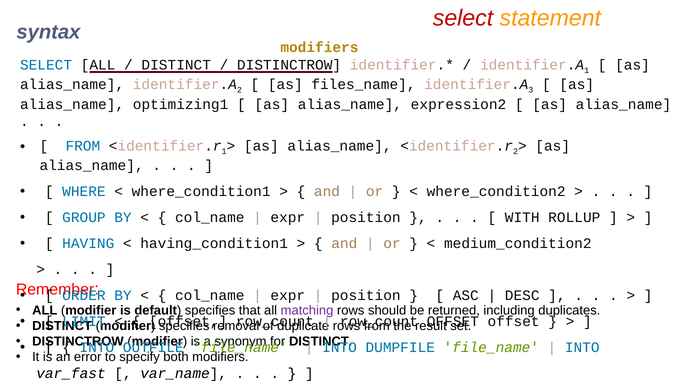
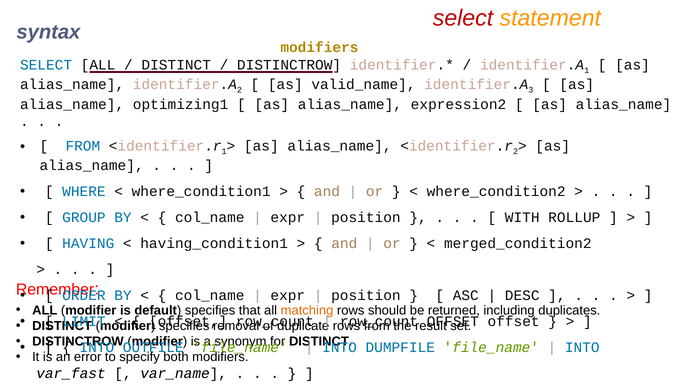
files_name: files_name -> valid_name
medium_condition2: medium_condition2 -> merged_condition2
matching colour: purple -> orange
